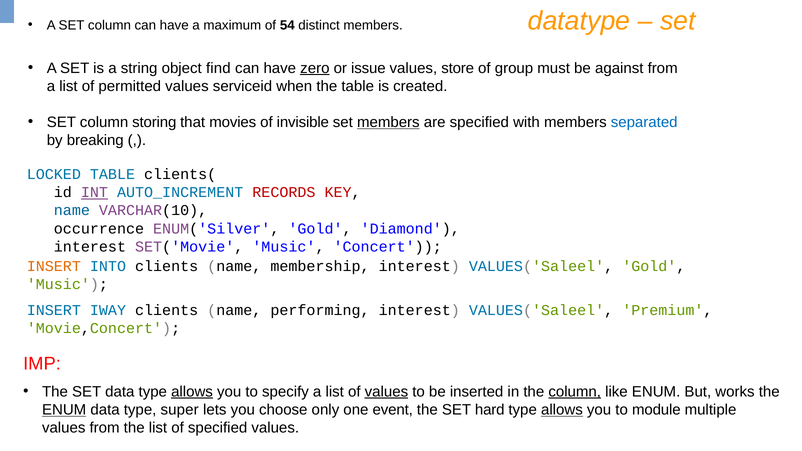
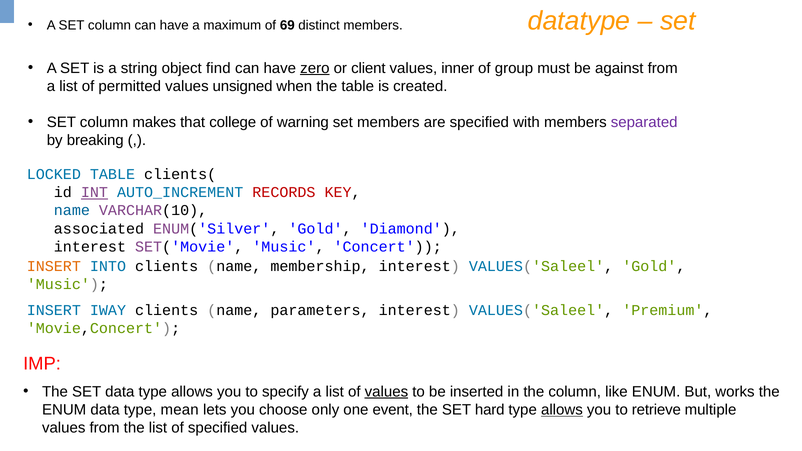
54: 54 -> 69
issue: issue -> client
store: store -> inner
serviceid: serviceid -> unsigned
storing: storing -> makes
movies: movies -> college
invisible: invisible -> warning
members at (388, 122) underline: present -> none
separated colour: blue -> purple
occurrence: occurrence -> associated
performing: performing -> parameters
allows at (192, 392) underline: present -> none
column at (575, 392) underline: present -> none
ENUM at (64, 410) underline: present -> none
super: super -> mean
module: module -> retrieve
